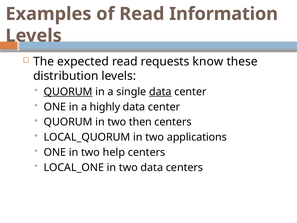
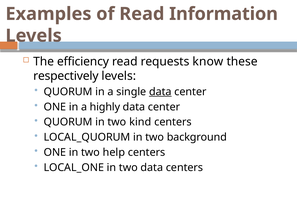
expected: expected -> efficiency
distribution: distribution -> respectively
QUORUM at (68, 92) underline: present -> none
then: then -> kind
applications: applications -> background
